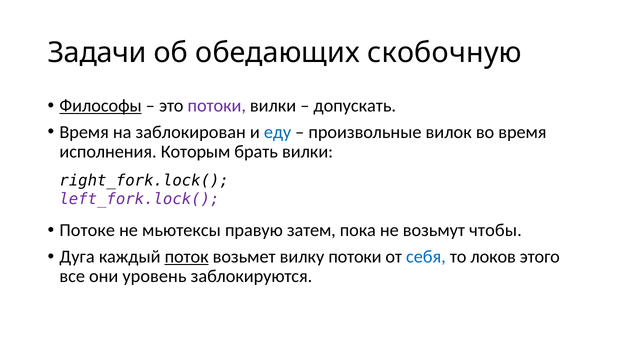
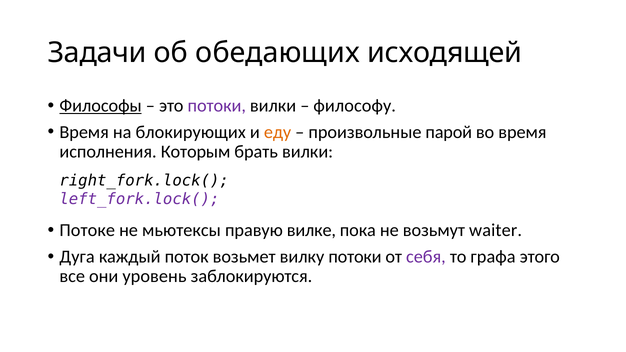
скобочную: скобочную -> исходящей
допускать: допускать -> философу
заблокирован: заблокирован -> блокирующих
еду colour: blue -> orange
вилок: вилок -> парой
затем: затем -> вилке
чтобы: чтобы -> waiter
поток underline: present -> none
себя colour: blue -> purple
локов: локов -> графа
